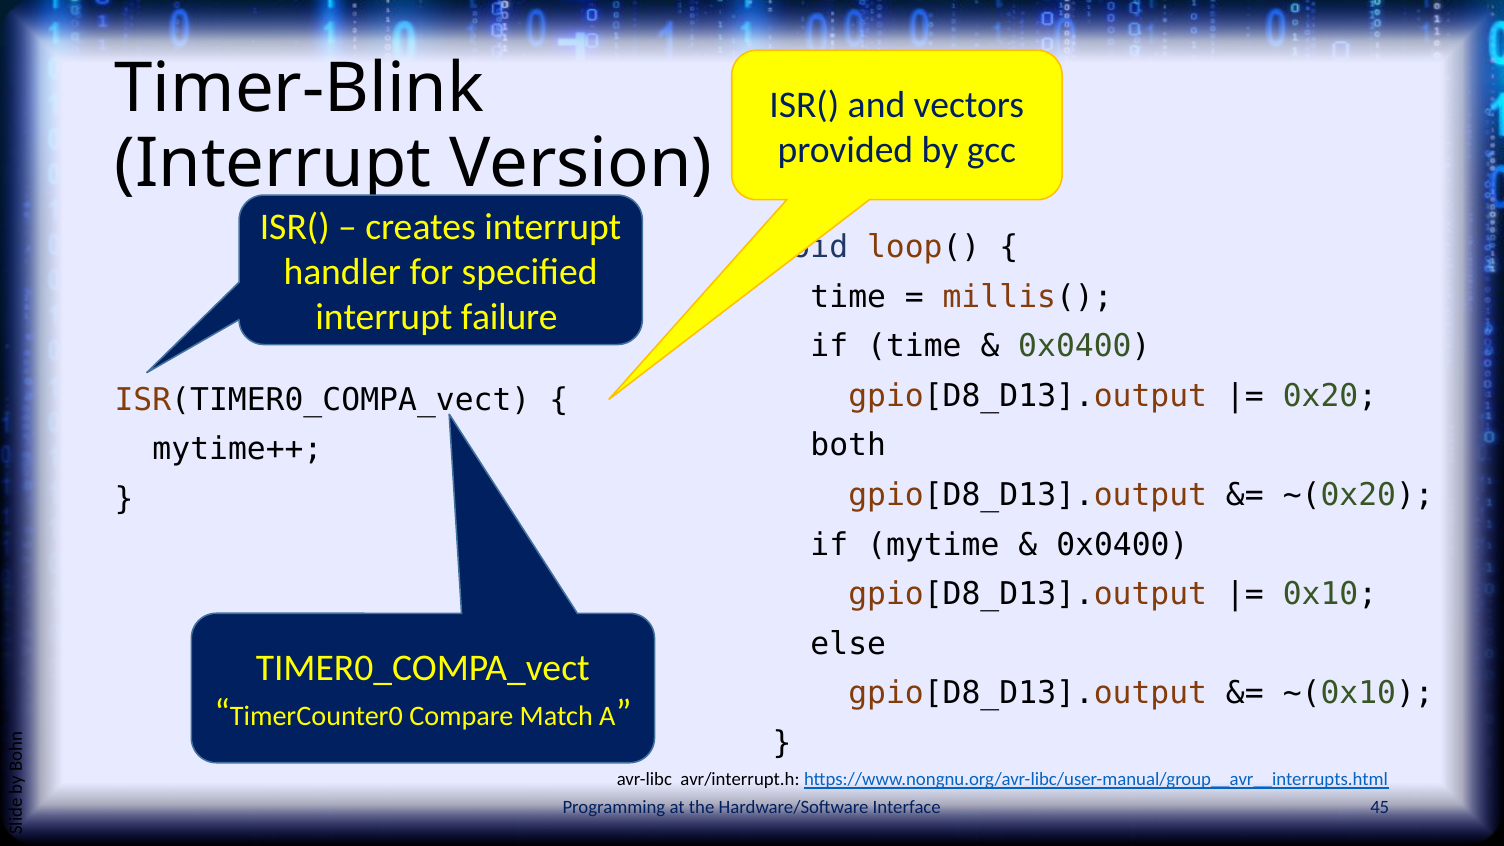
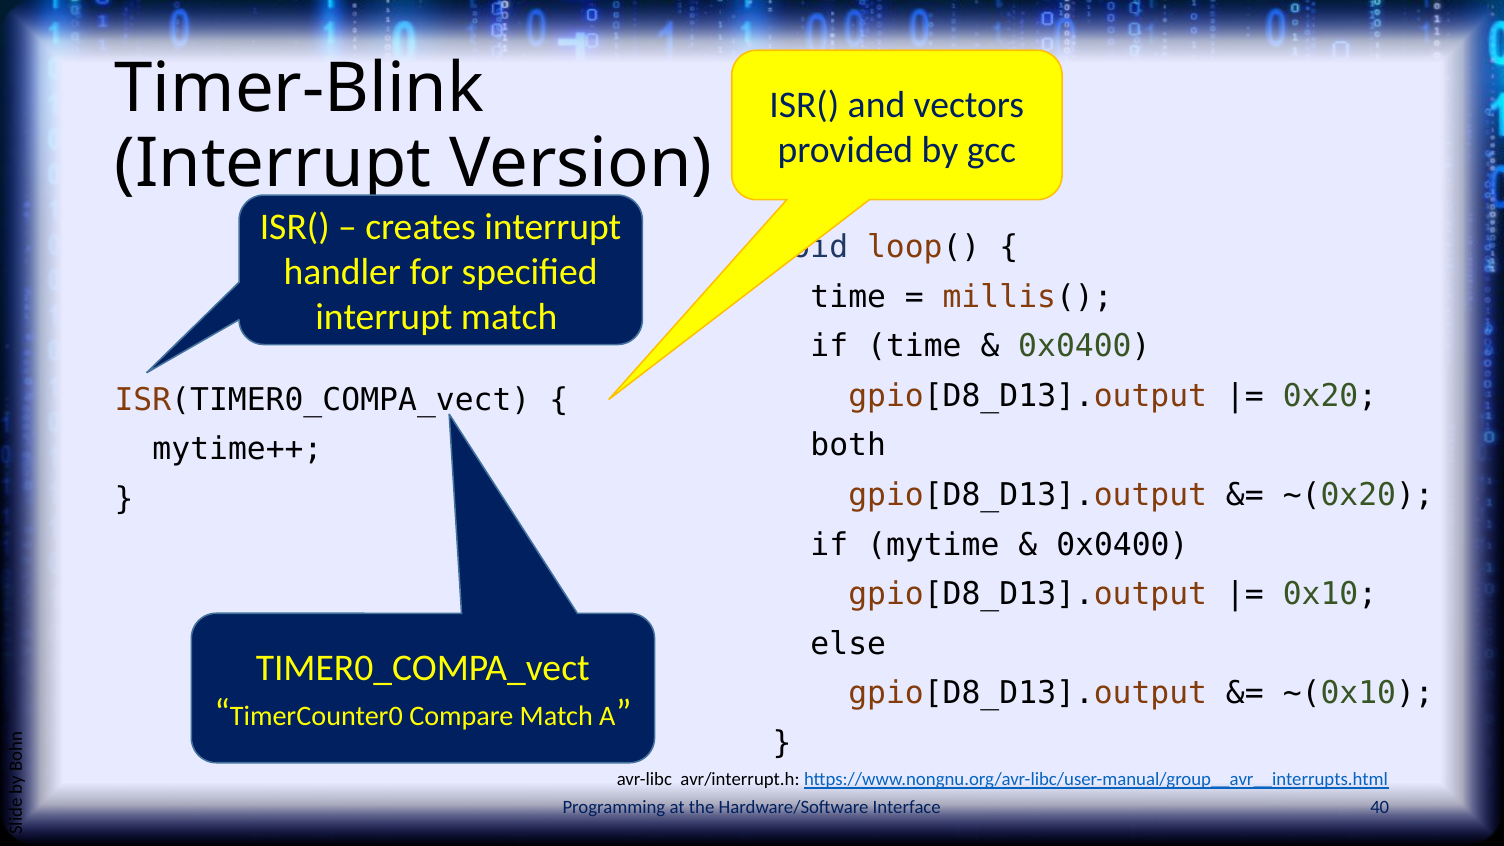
interrupt failure: failure -> match
45: 45 -> 40
